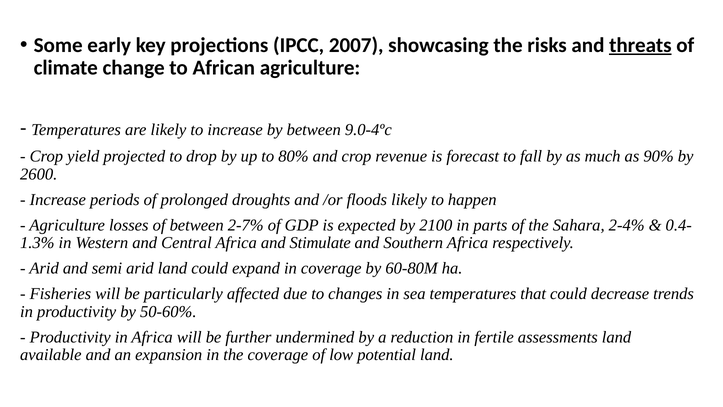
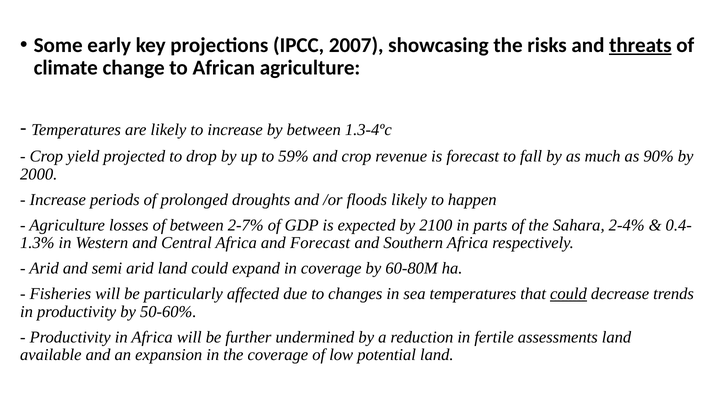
9.0-4ºc: 9.0-4ºc -> 1.3-4ºc
80%: 80% -> 59%
2600: 2600 -> 2000
and Stimulate: Stimulate -> Forecast
could at (568, 294) underline: none -> present
